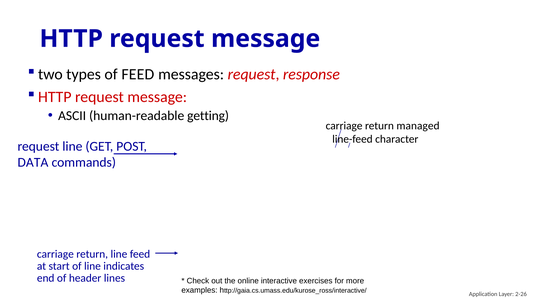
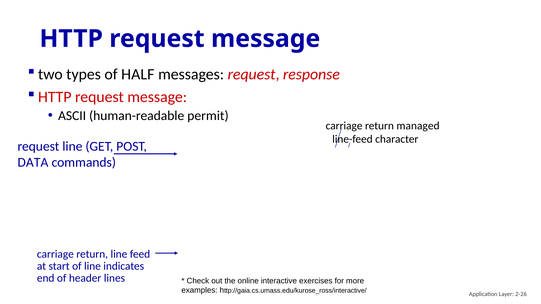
of FEED: FEED -> HALF
getting: getting -> permit
